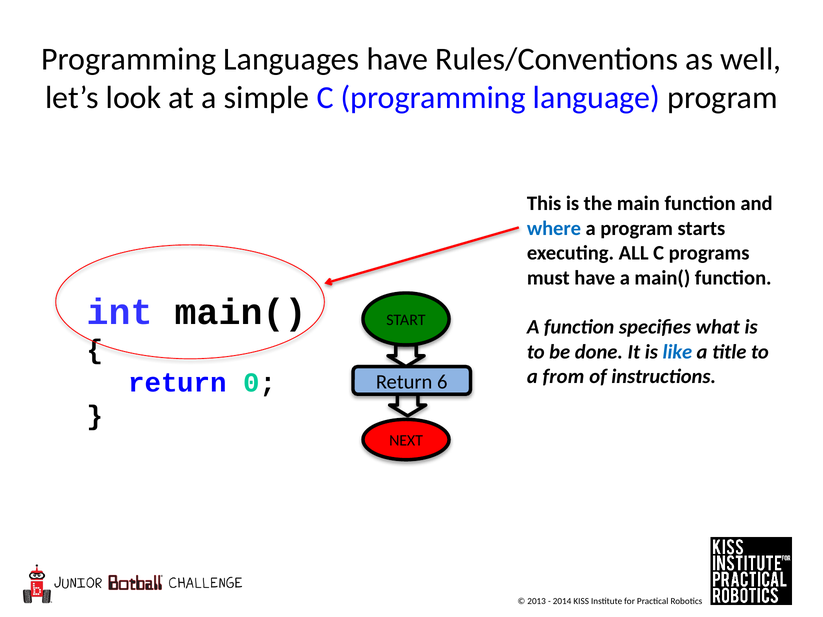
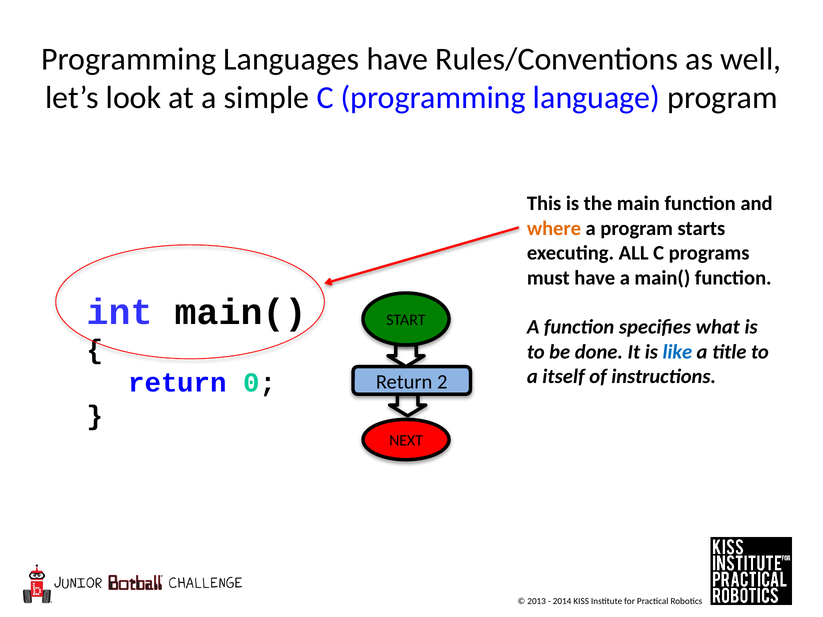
where colour: blue -> orange
from: from -> itself
6: 6 -> 2
